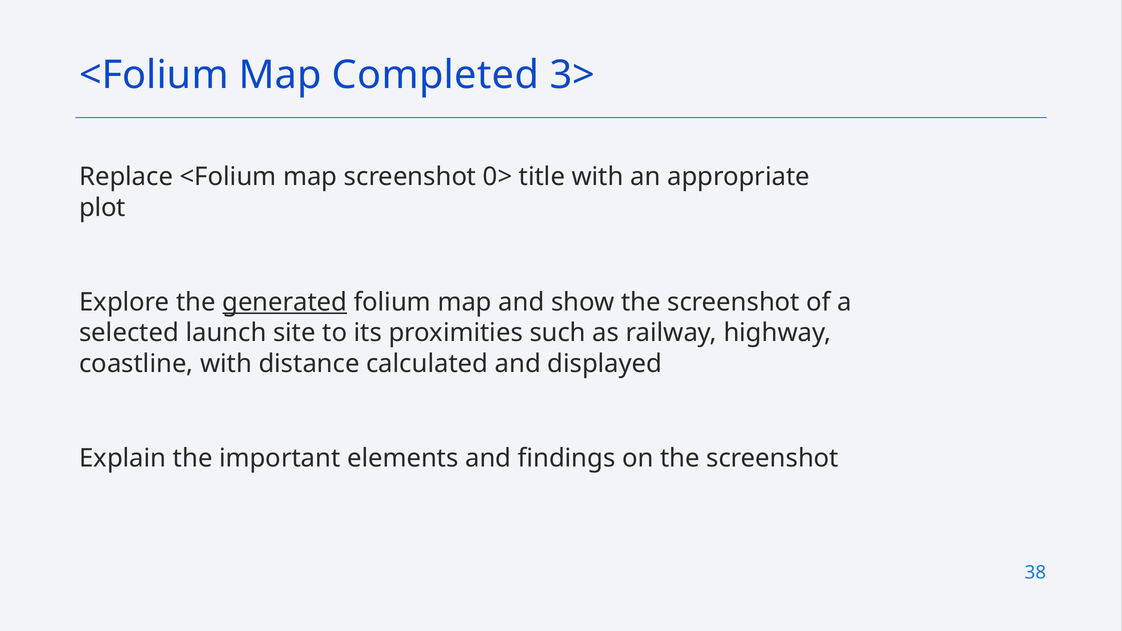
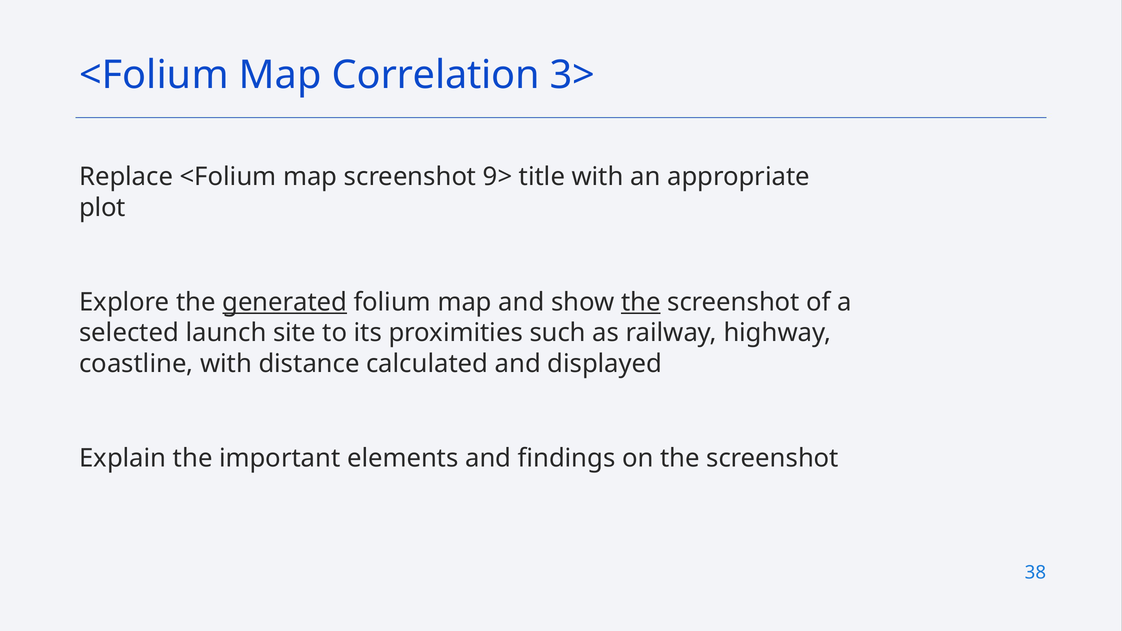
Completed: Completed -> Correlation
0>: 0> -> 9>
the at (641, 302) underline: none -> present
